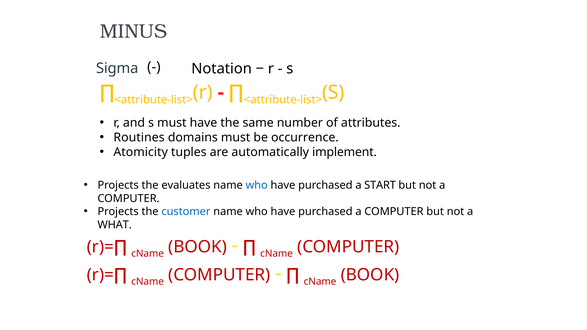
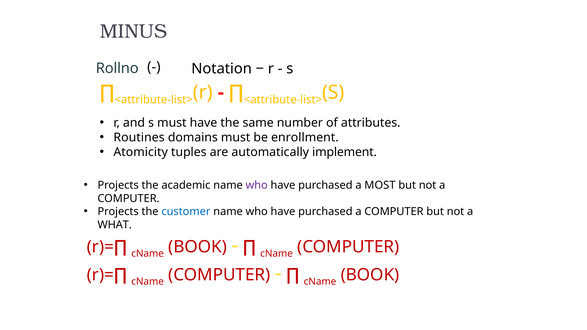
Sigma: Sigma -> Rollno
occurrence: occurrence -> enrollment
evaluates: evaluates -> academic
who at (257, 185) colour: blue -> purple
START: START -> MOST
